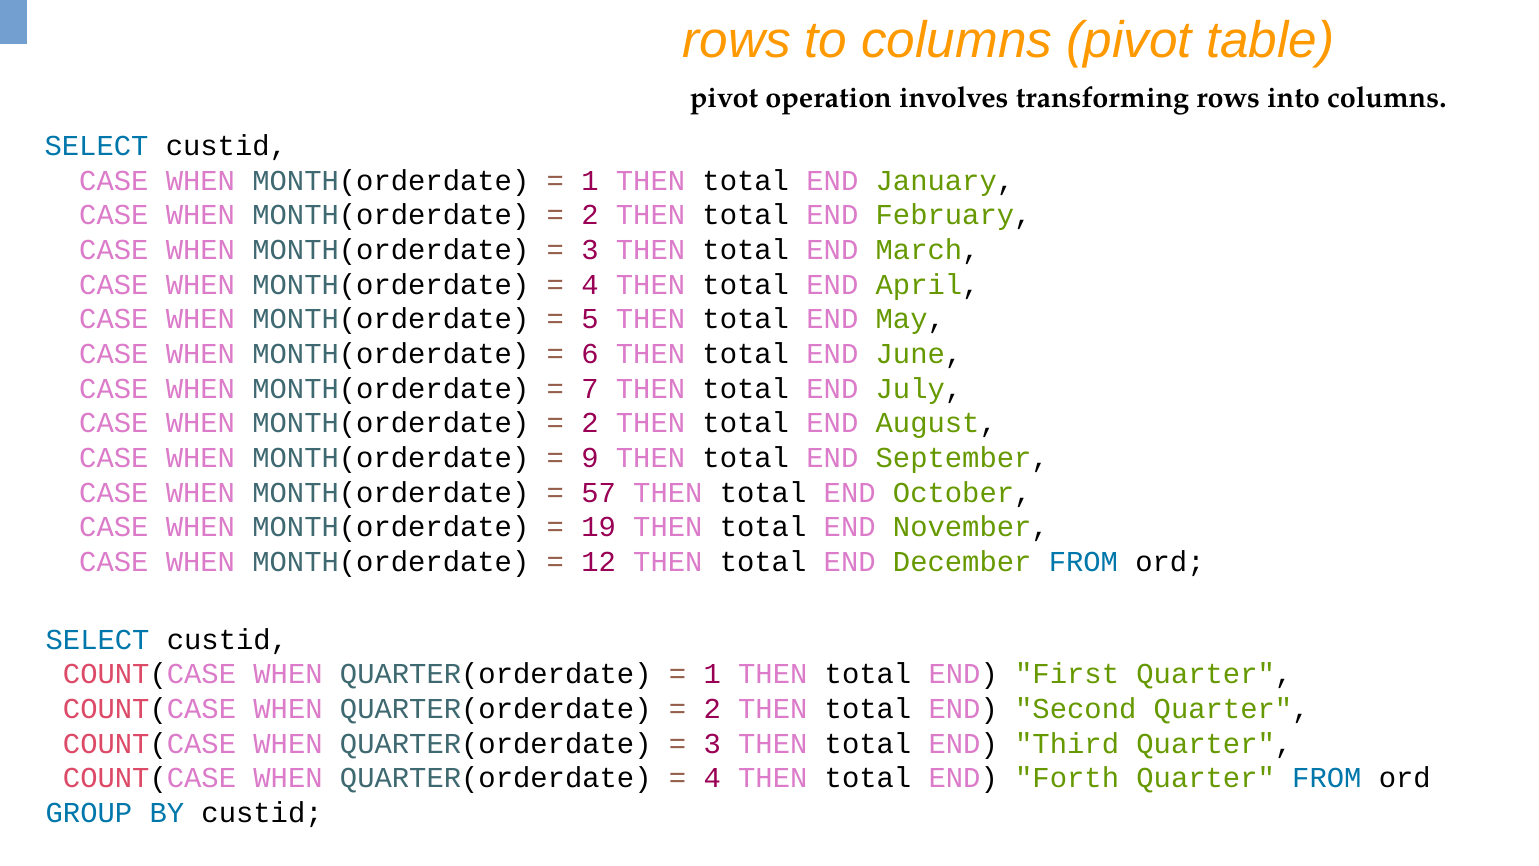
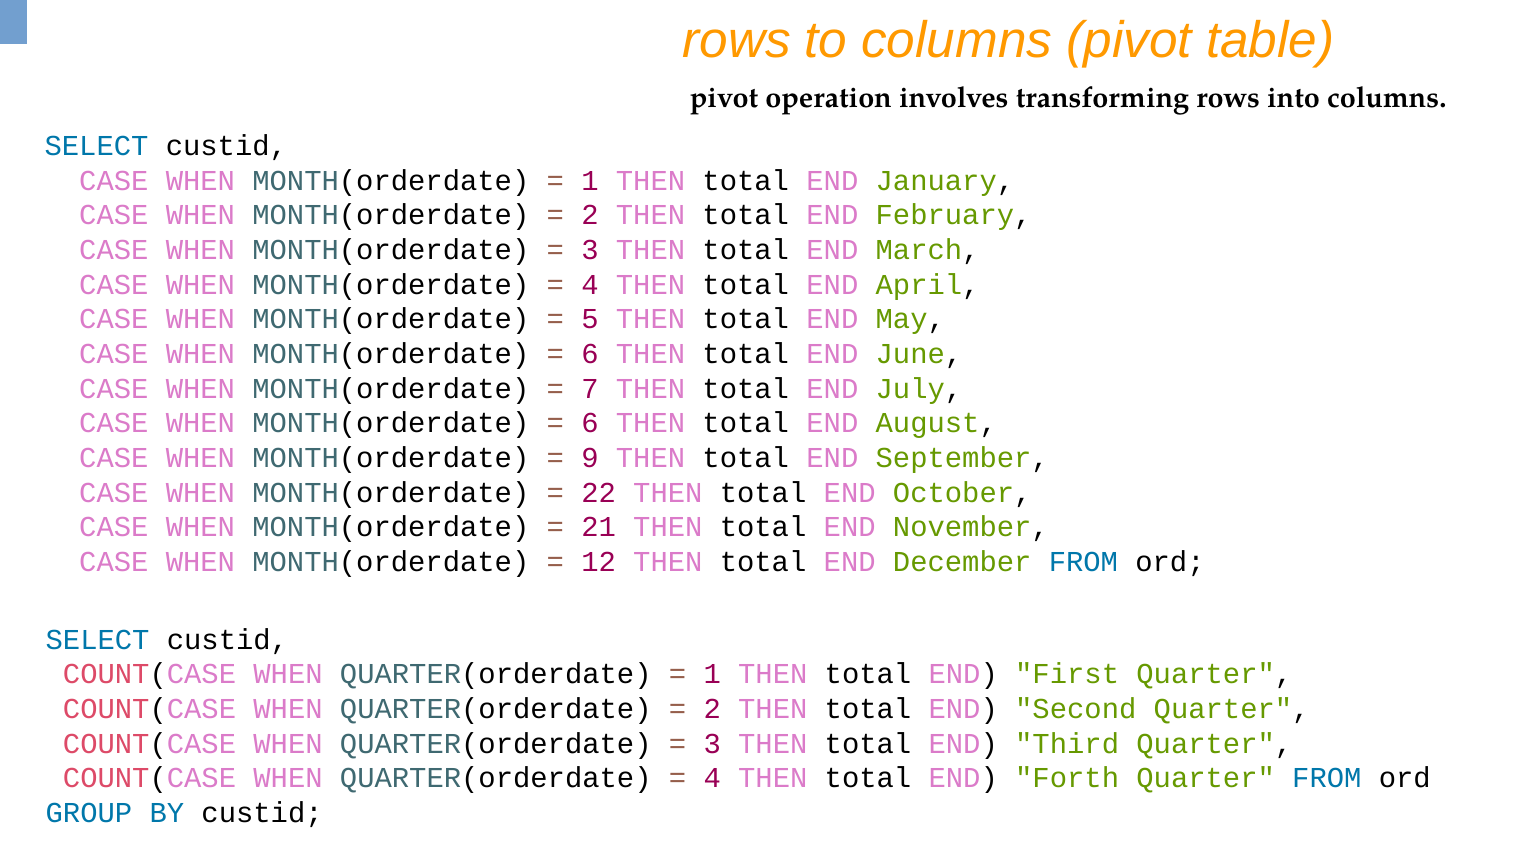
2 at (590, 423): 2 -> 6
57: 57 -> 22
19: 19 -> 21
